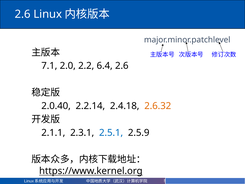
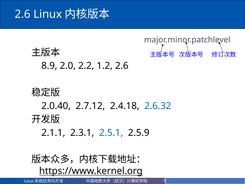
7.1: 7.1 -> 8.9
6.4: 6.4 -> 1.2
2.2.14: 2.2.14 -> 2.7.12
2.6.32 colour: orange -> blue
